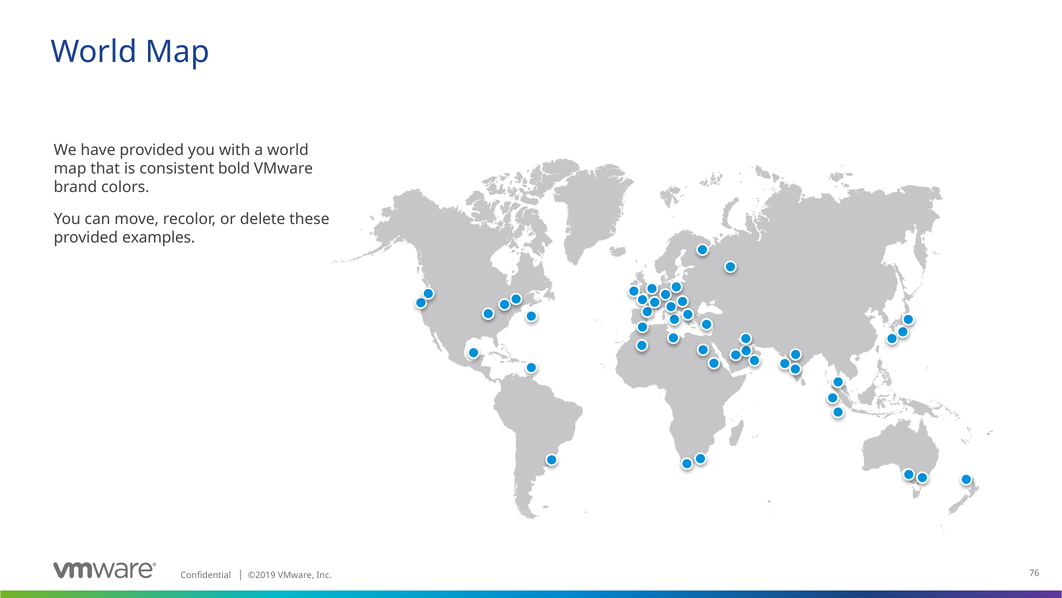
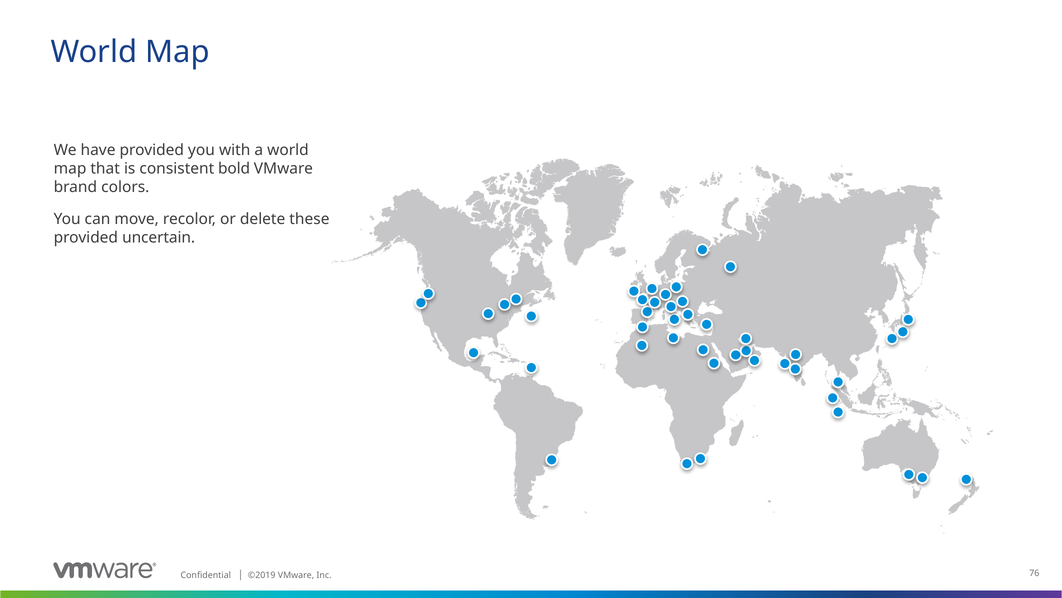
examples: examples -> uncertain
